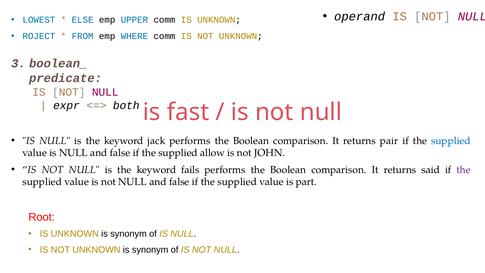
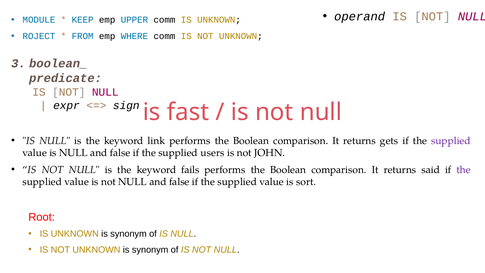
LOWEST: LOWEST -> MODULE
ELSE: ELSE -> KEEP
both: both -> sign
jack: jack -> link
pair: pair -> gets
supplied at (451, 141) colour: blue -> purple
allow: allow -> users
part: part -> sort
